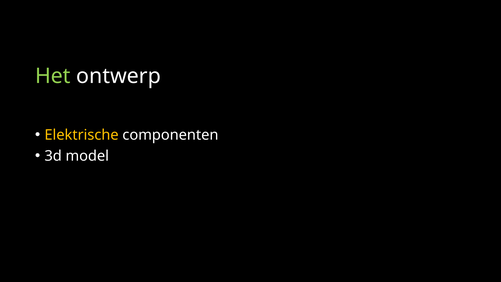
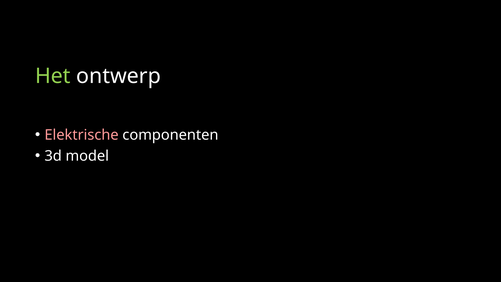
Elektrische colour: yellow -> pink
